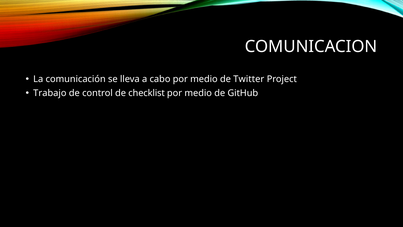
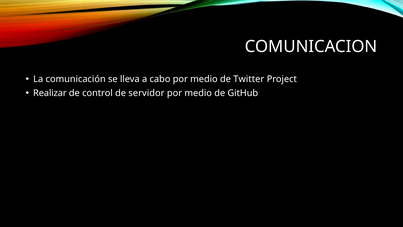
Trabajo: Trabajo -> Realizar
checklist: checklist -> servidor
